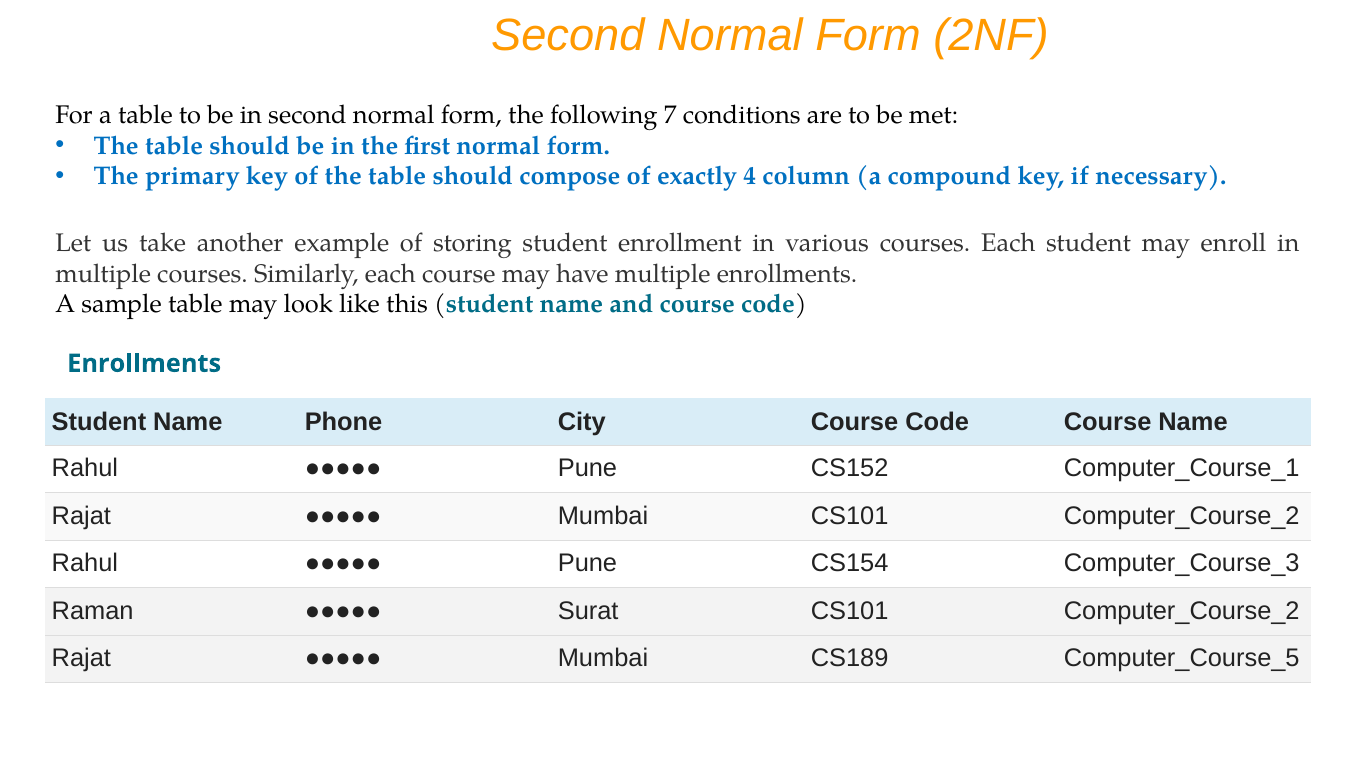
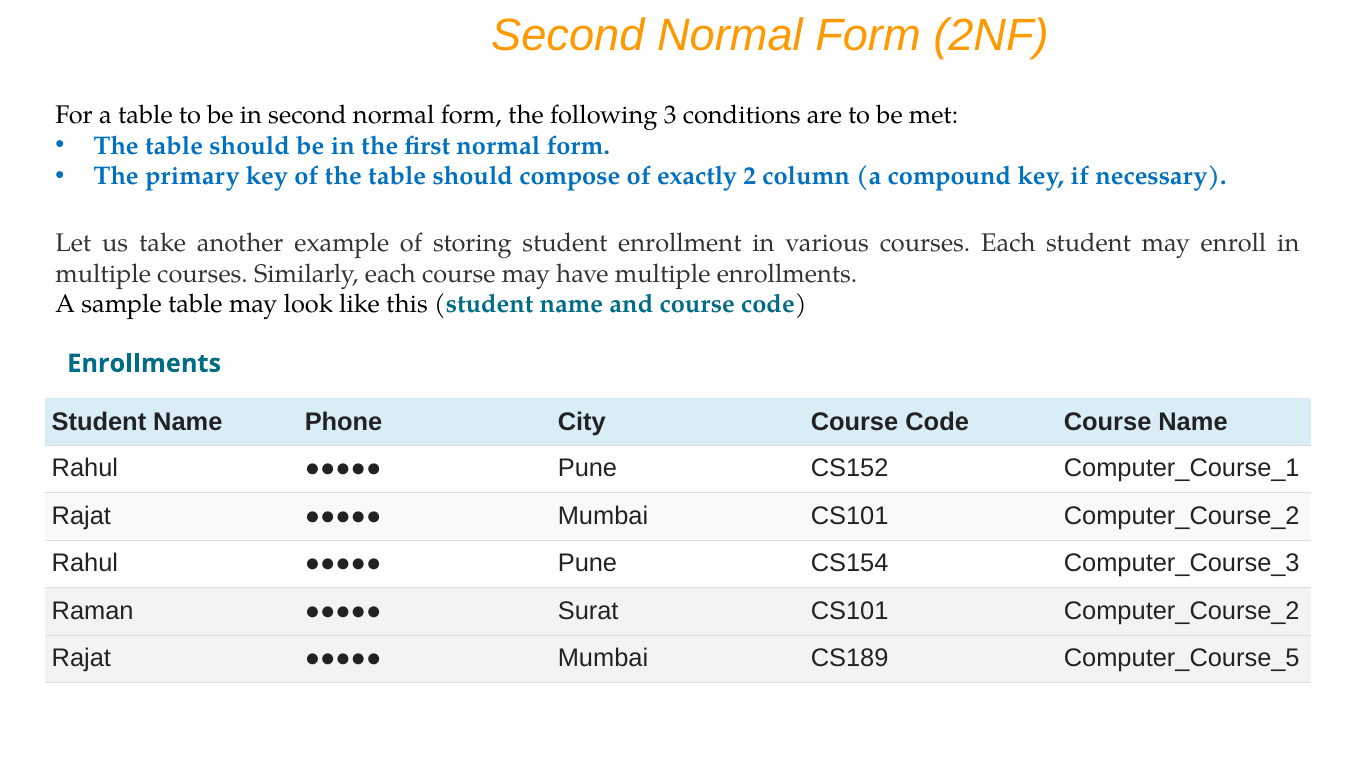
7: 7 -> 3
4: 4 -> 2
